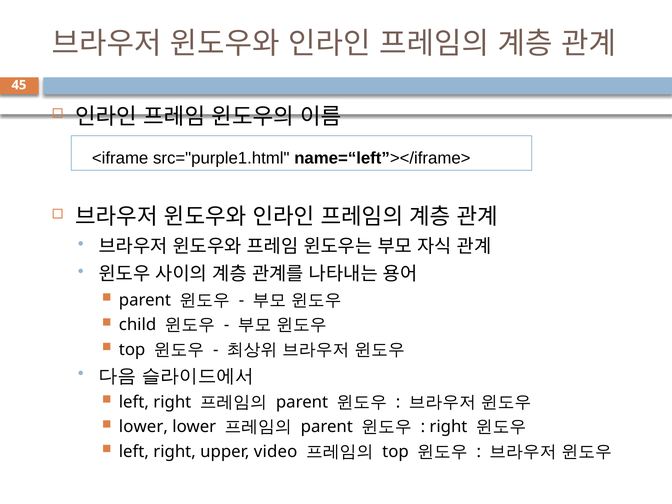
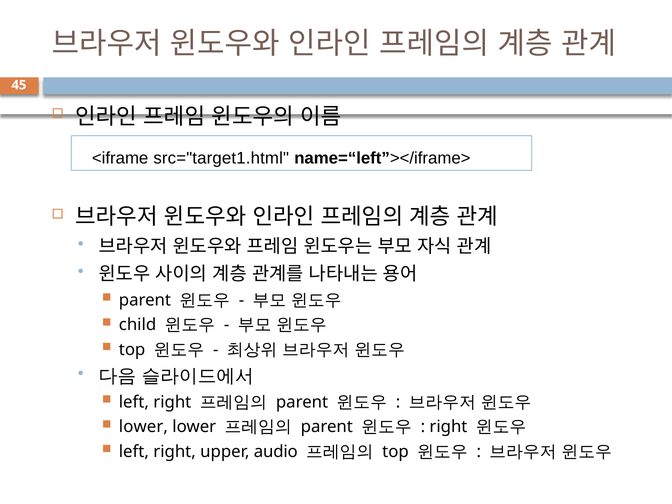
src="purple1.html: src="purple1.html -> src="target1.html
video: video -> audio
